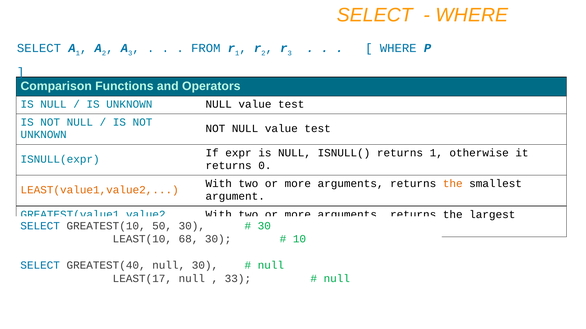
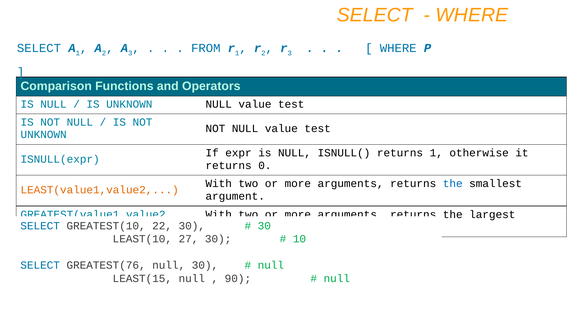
the at (453, 184) colour: orange -> blue
50: 50 -> 22
68: 68 -> 27
GREATEST(40: GREATEST(40 -> GREATEST(76
LEAST(17: LEAST(17 -> LEAST(15
33: 33 -> 90
